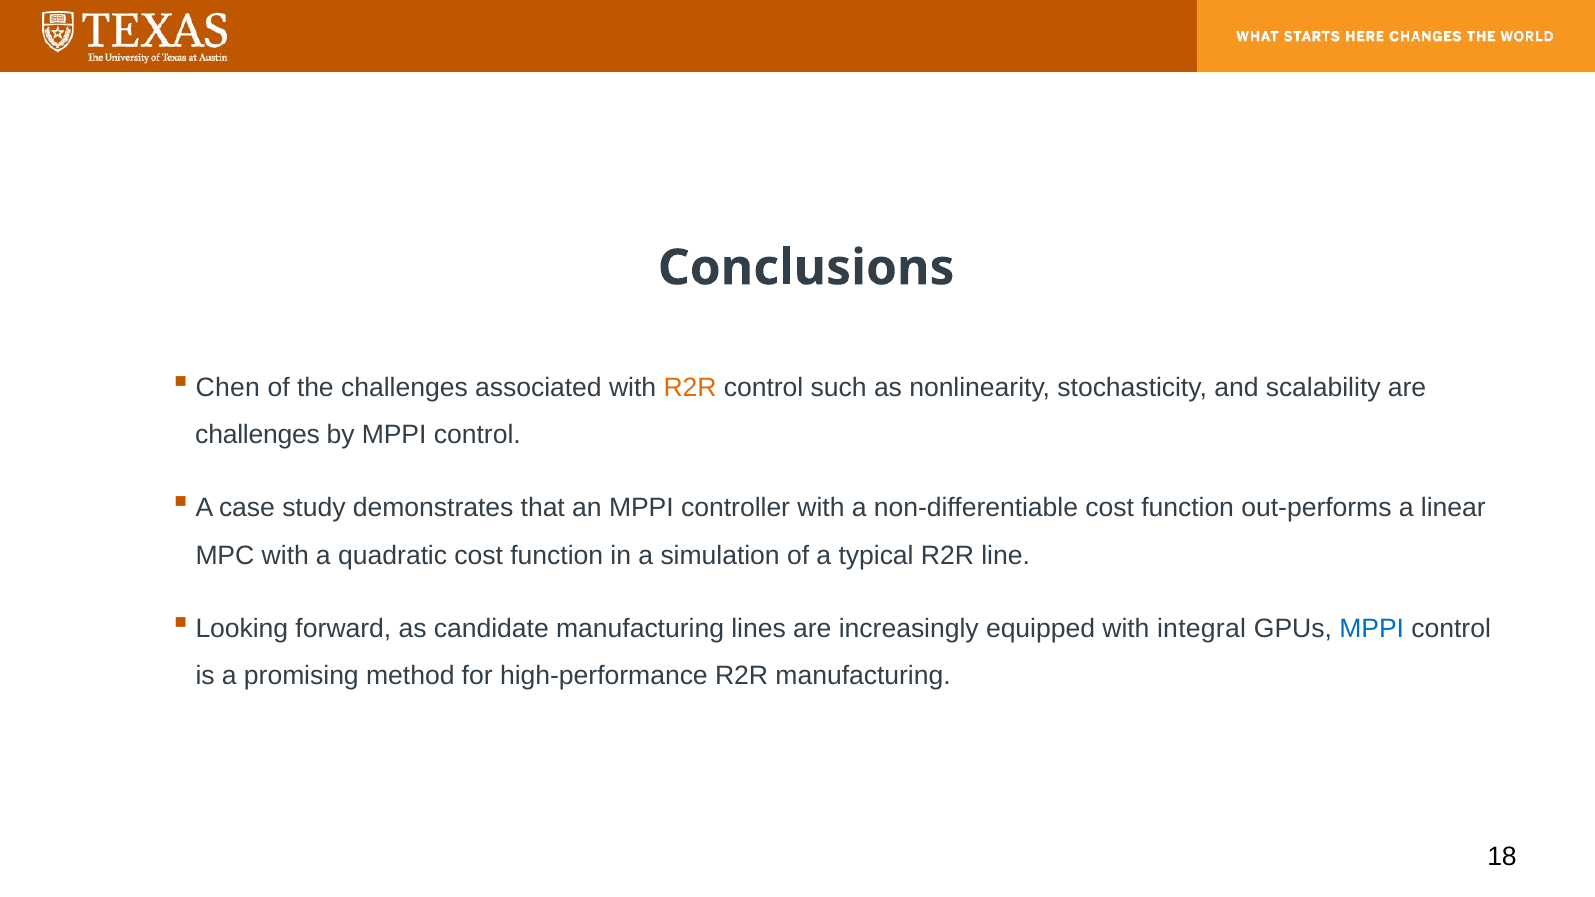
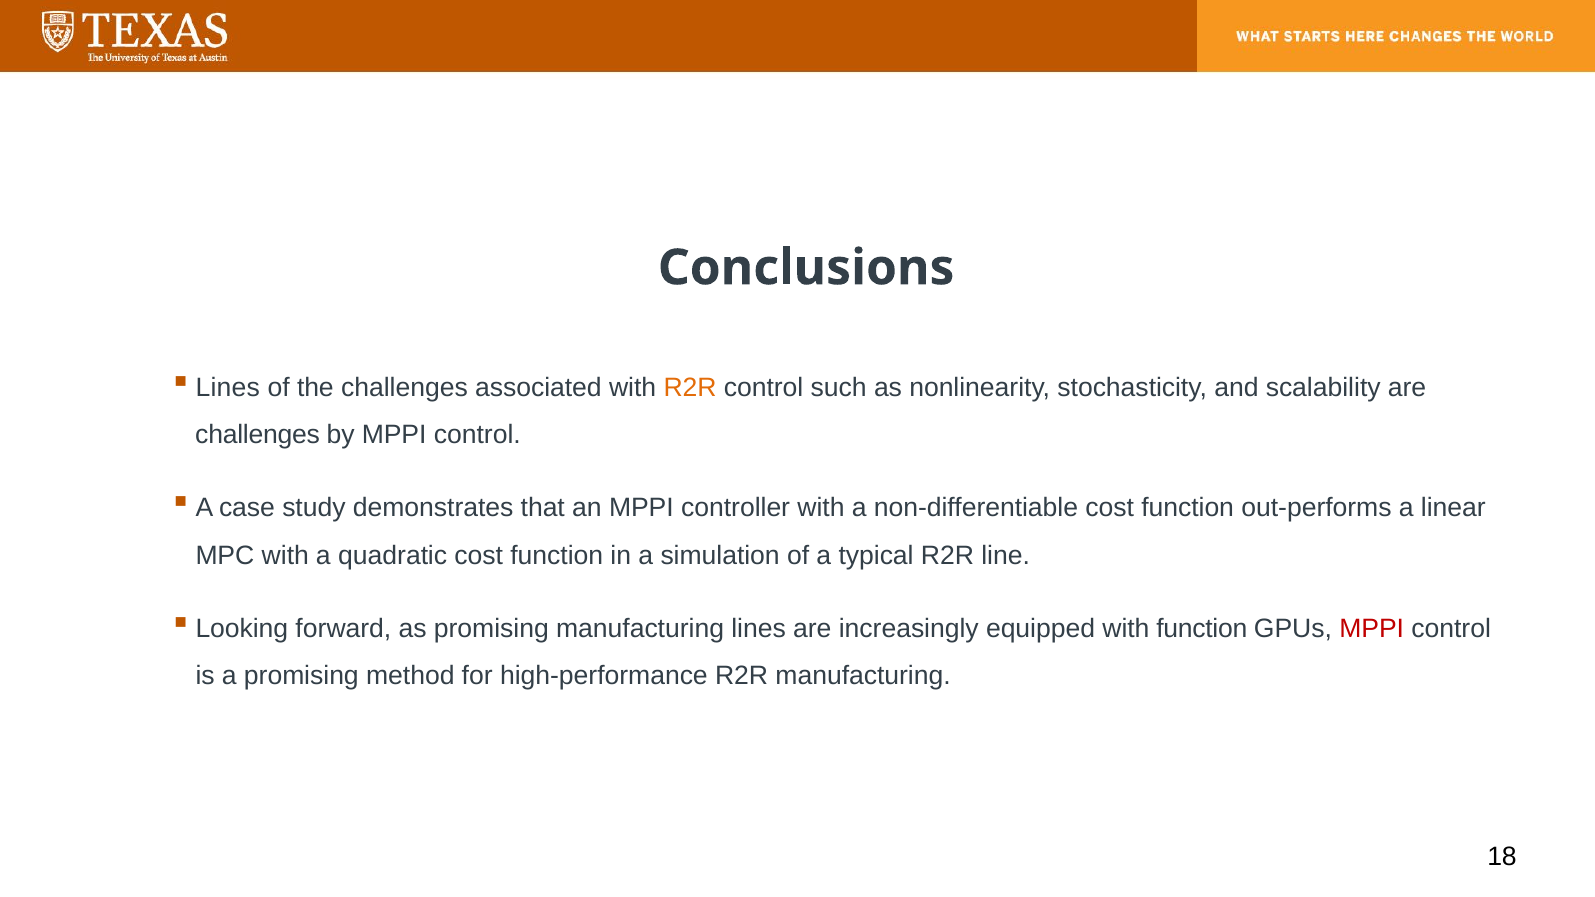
Chen at (228, 387): Chen -> Lines
as candidate: candidate -> promising
with integral: integral -> function
MPPI at (1372, 628) colour: blue -> red
